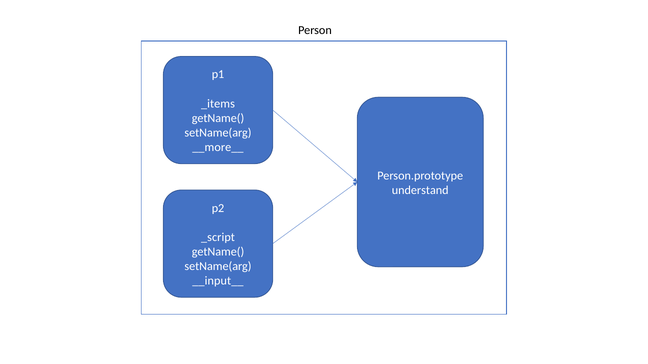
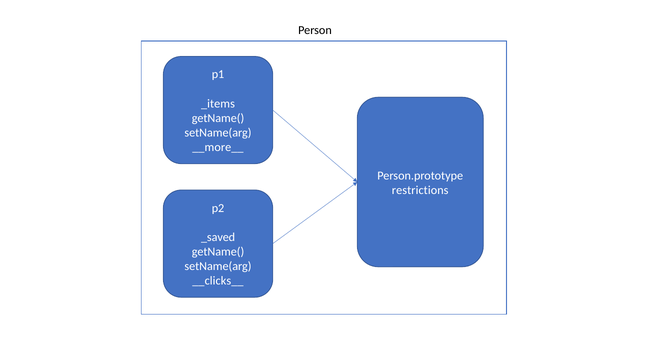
understand: understand -> restrictions
_script: _script -> _saved
__input__: __input__ -> __clicks__
